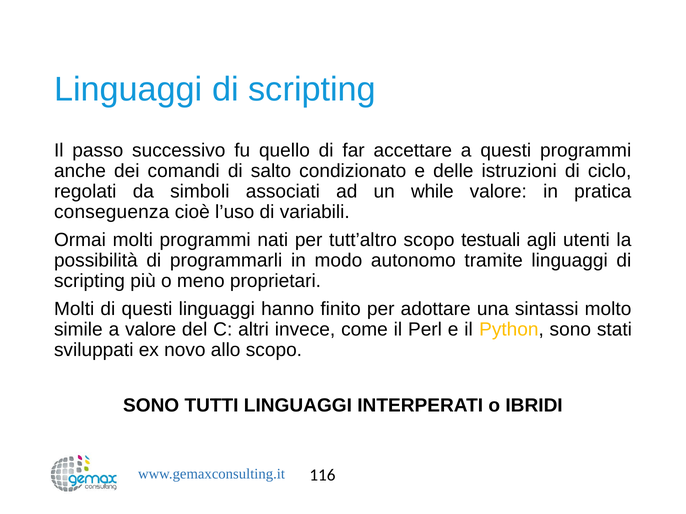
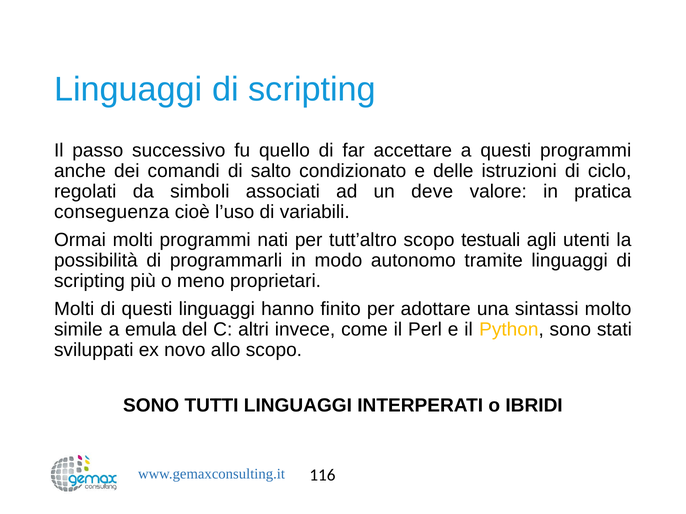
while: while -> deve
a valore: valore -> emula
